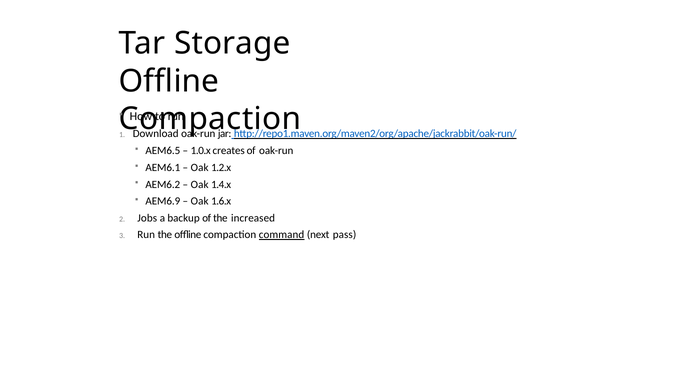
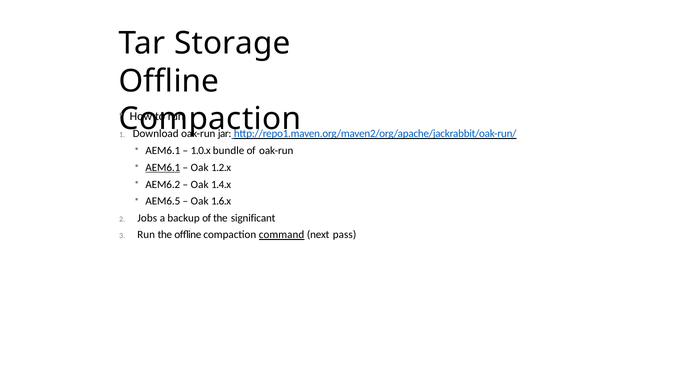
AEM6.5 at (163, 151): AEM6.5 -> AEM6.1
creates: creates -> bundle
AEM6.1 at (163, 168) underline: none -> present
AEM6.9: AEM6.9 -> AEM6.5
increased: increased -> significant
